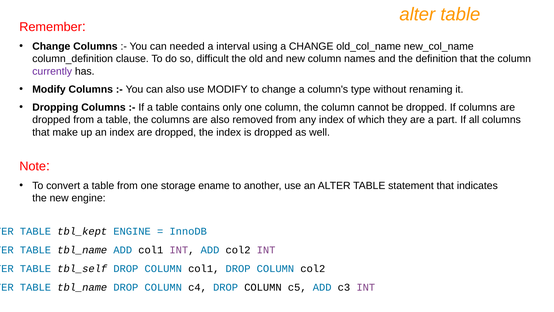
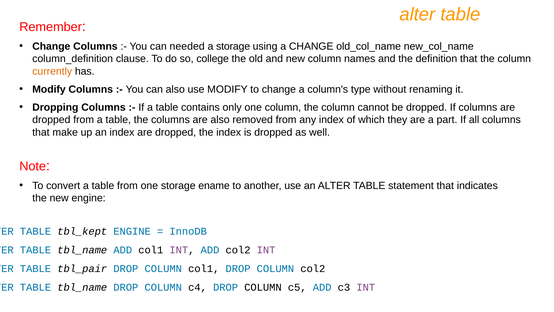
a interval: interval -> storage
difficult: difficult -> college
currently colour: purple -> orange
tbl_self: tbl_self -> tbl_pair
